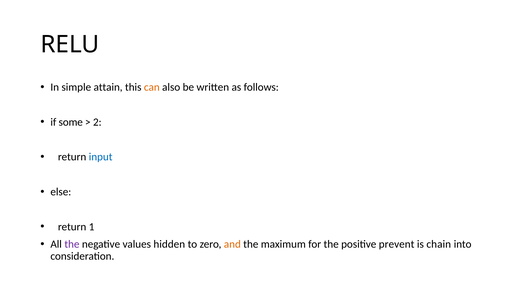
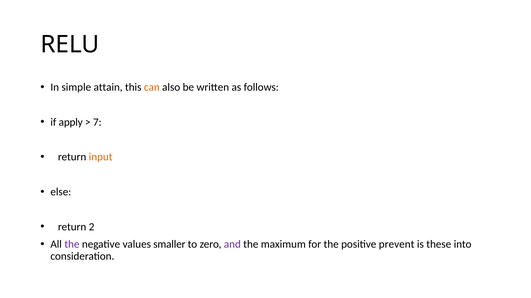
some: some -> apply
2: 2 -> 7
input colour: blue -> orange
1: 1 -> 2
hidden: hidden -> smaller
and colour: orange -> purple
chain: chain -> these
